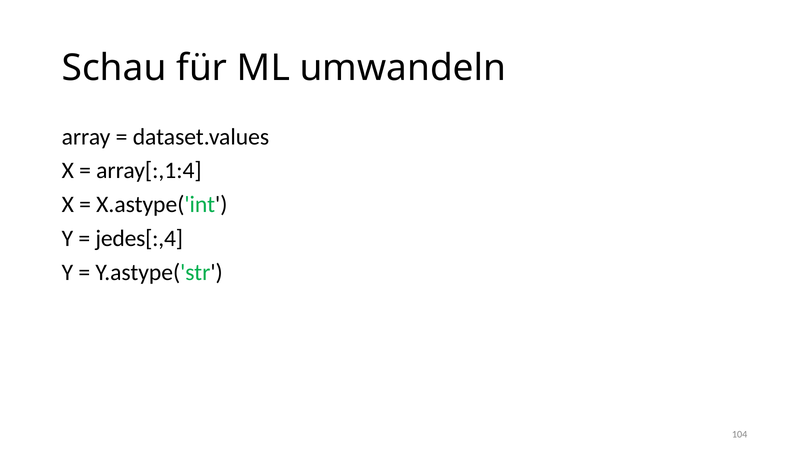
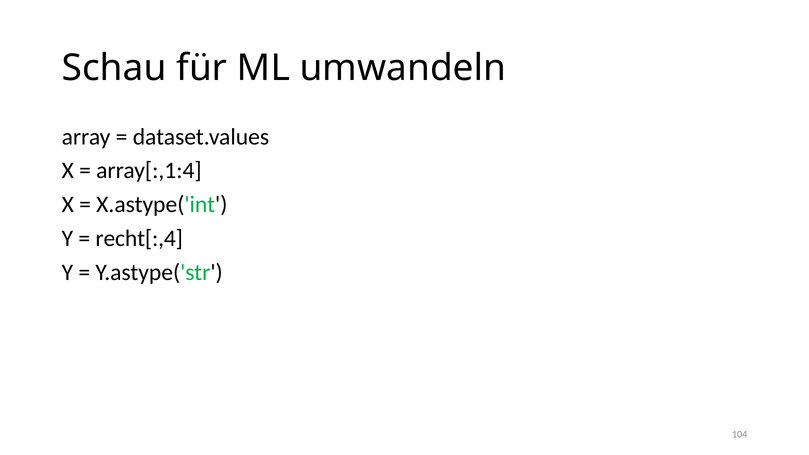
jedes[:,4: jedes[:,4 -> recht[:,4
